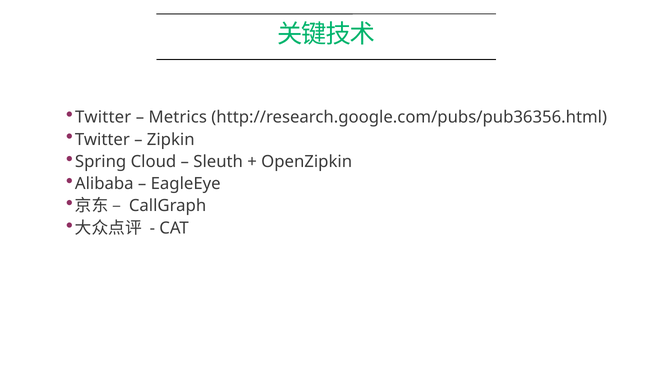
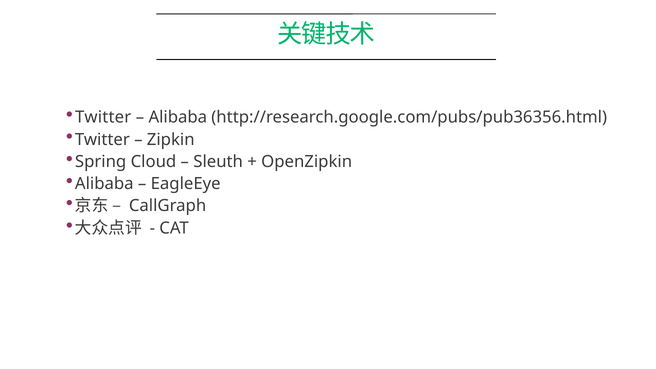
Metrics at (178, 117): Metrics -> Alibaba
